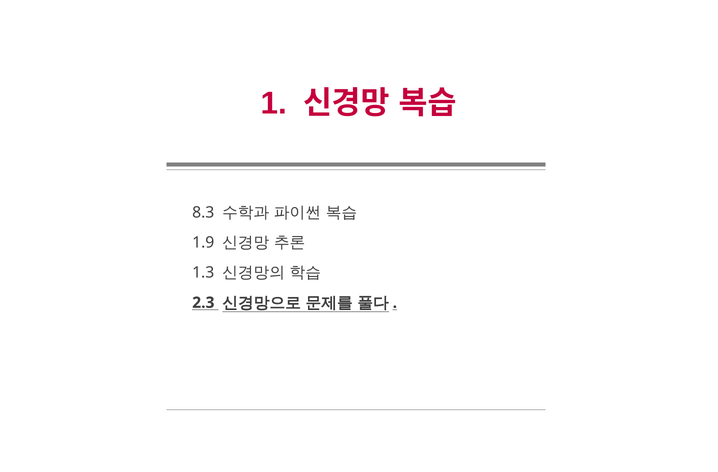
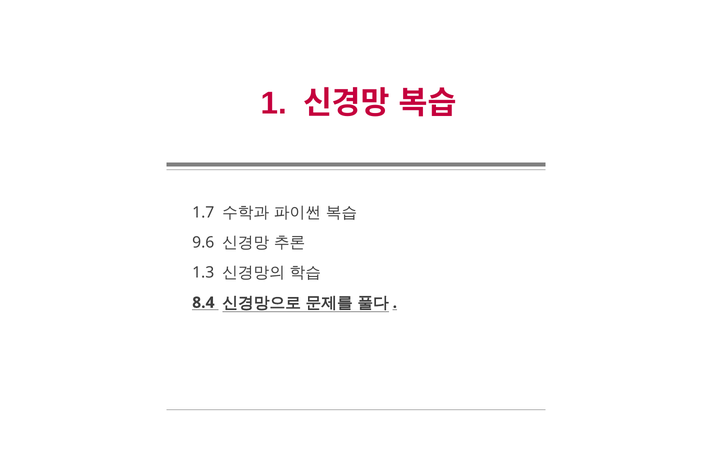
8.3: 8.3 -> 1.7
1.9: 1.9 -> 9.6
2.3: 2.3 -> 8.4
